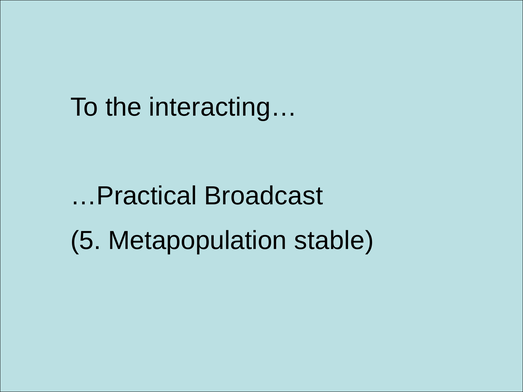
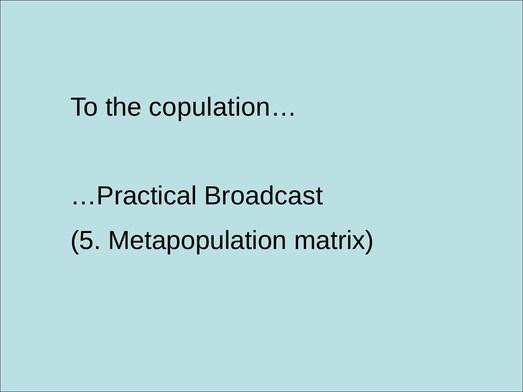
interacting…: interacting… -> copulation…
stable: stable -> matrix
